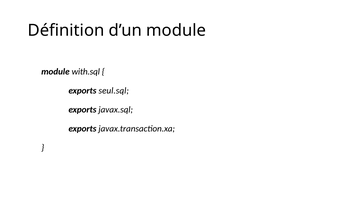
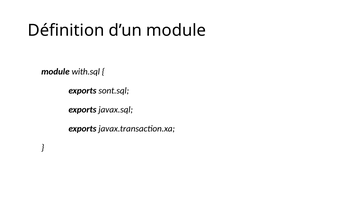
seul.sql: seul.sql -> sont.sql
